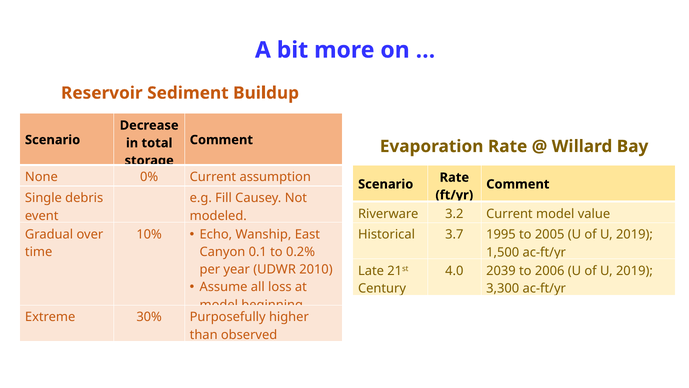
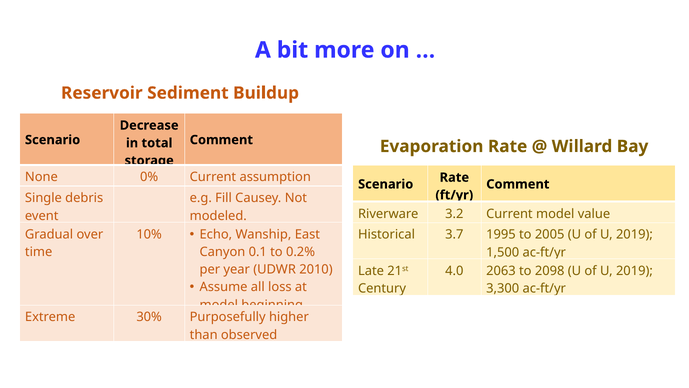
2039: 2039 -> 2063
2006: 2006 -> 2098
